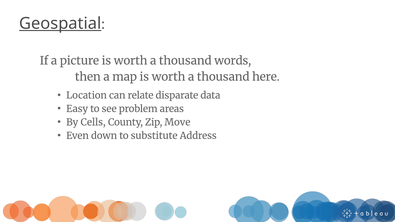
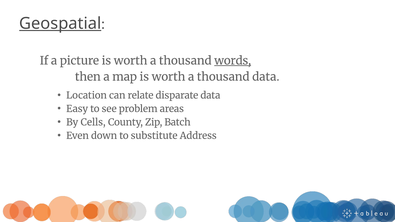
words underline: none -> present
thousand here: here -> data
Move: Move -> Batch
